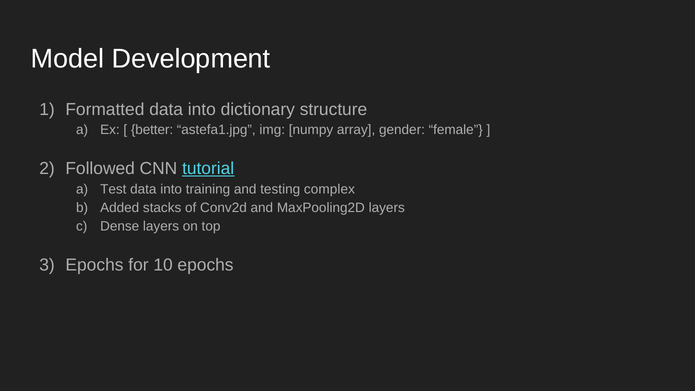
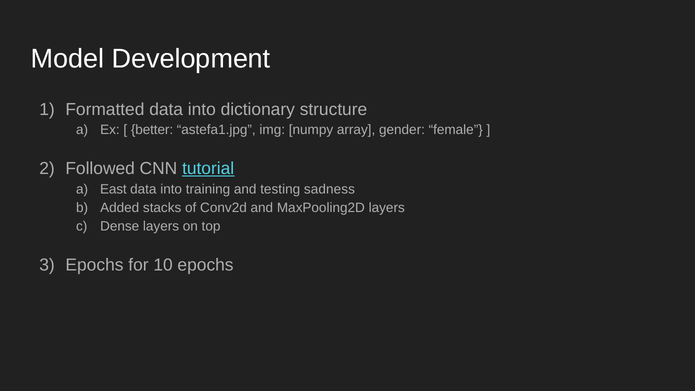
Test: Test -> East
complex: complex -> sadness
